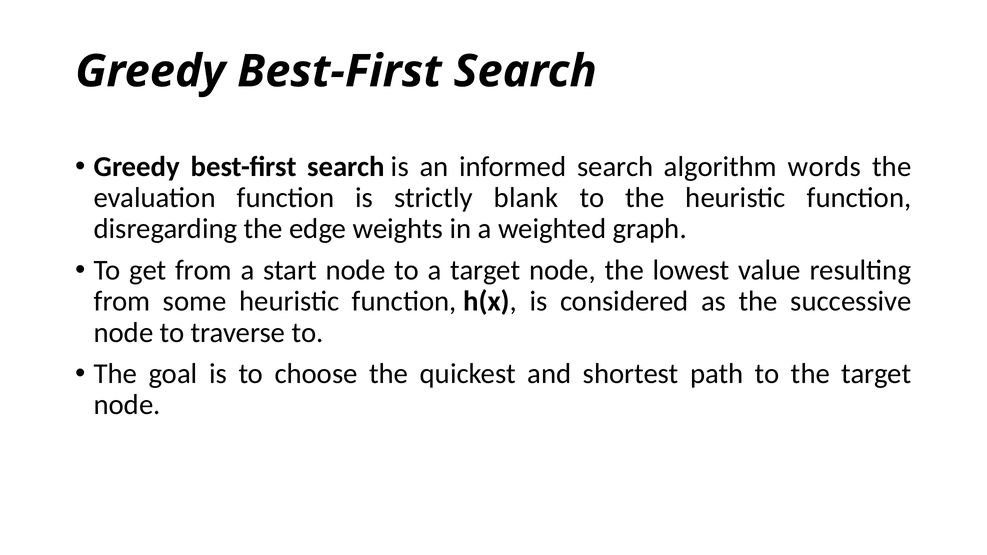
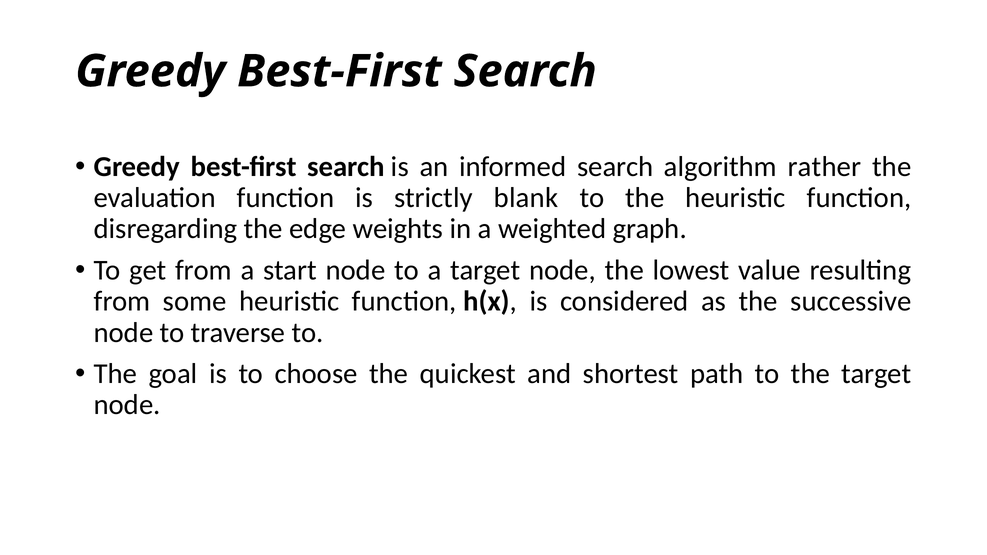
words: words -> rather
